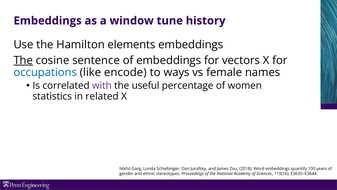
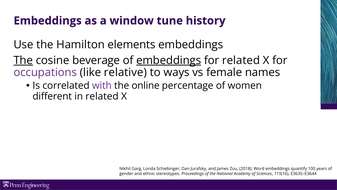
sentence: sentence -> beverage
embeddings at (169, 60) underline: none -> present
for vectors: vectors -> related
occupations colour: blue -> purple
encode: encode -> relative
useful: useful -> online
statistics: statistics -> different
